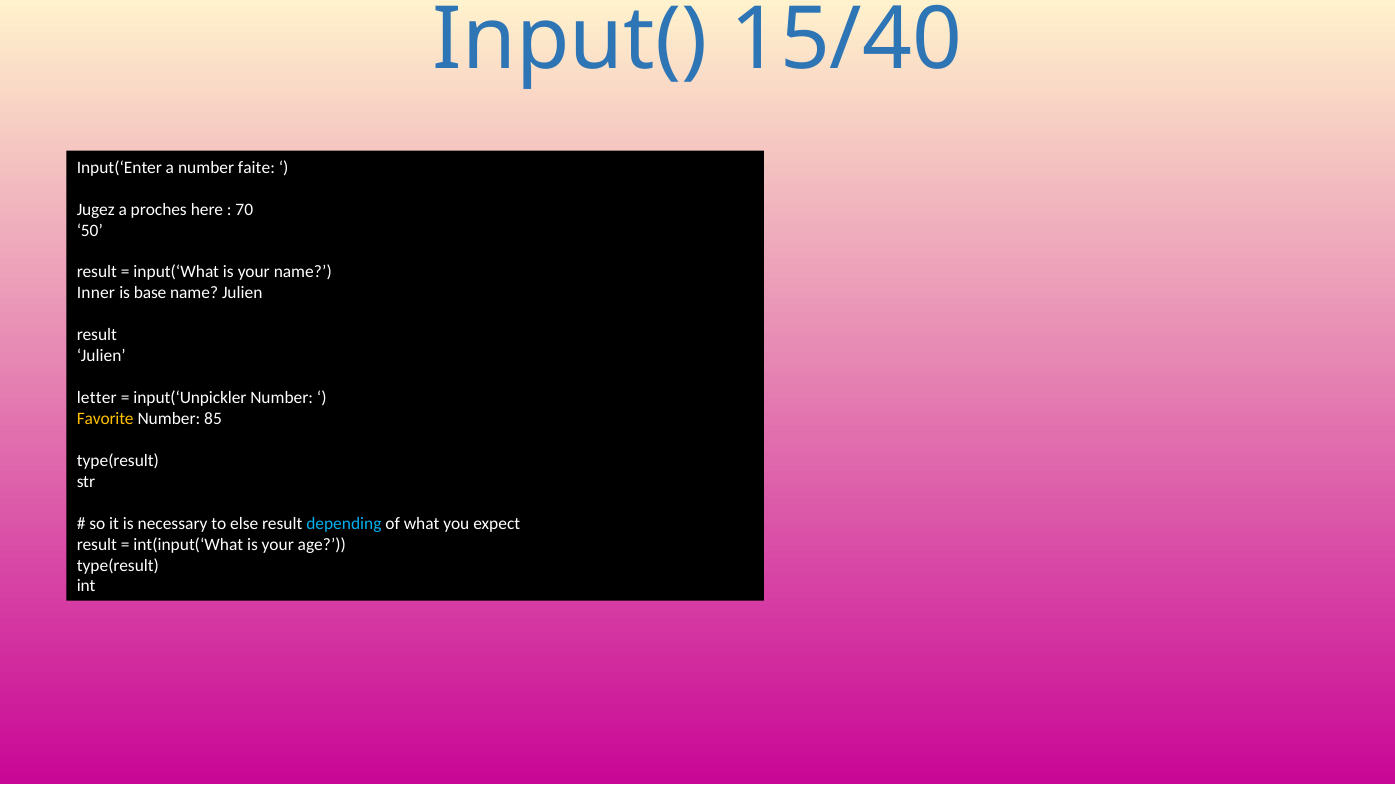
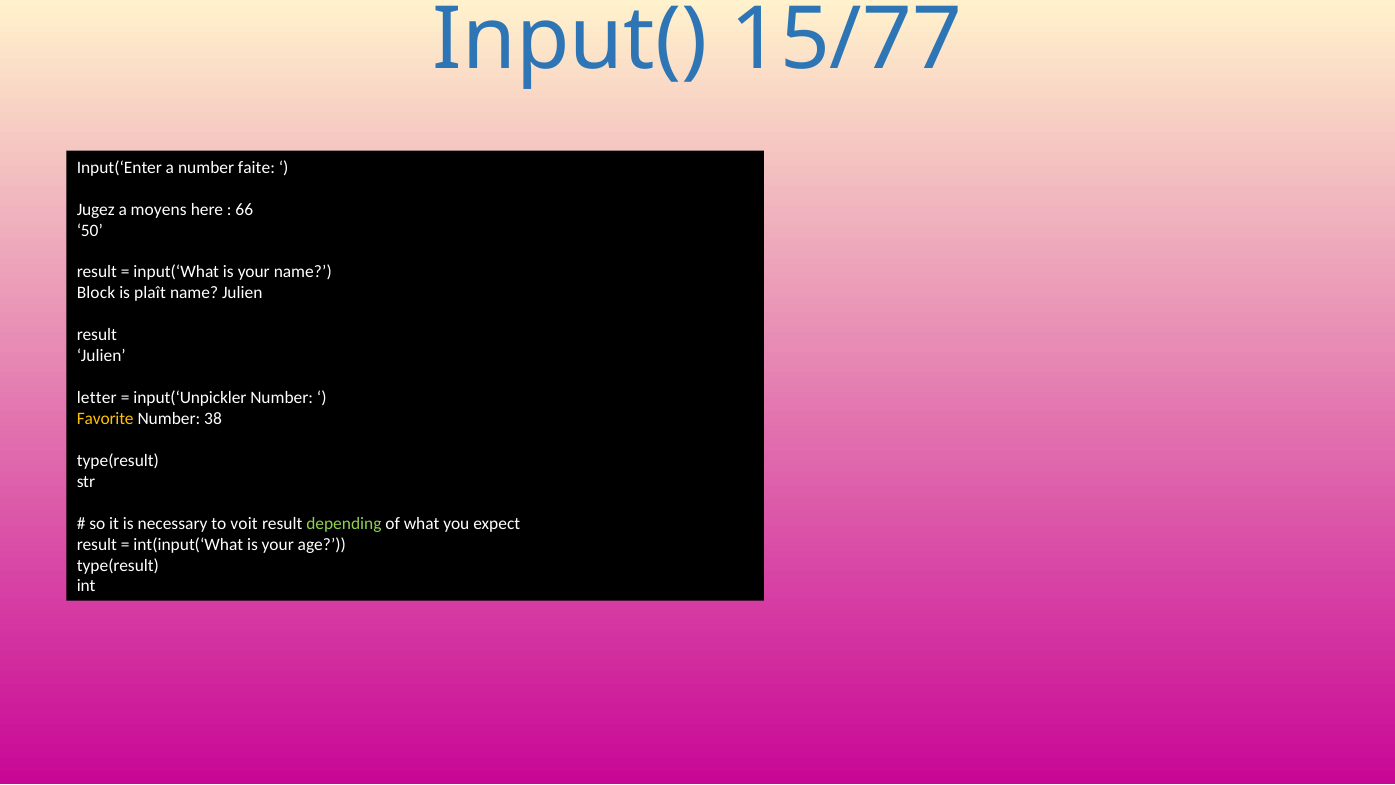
15/40: 15/40 -> 15/77
proches: proches -> moyens
70: 70 -> 66
Inner: Inner -> Block
base: base -> plaît
85: 85 -> 38
else: else -> voit
depending colour: light blue -> light green
